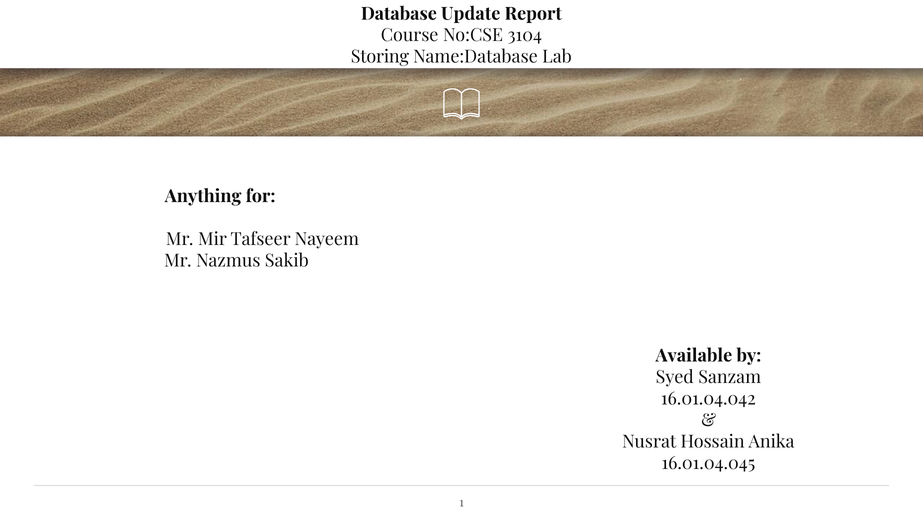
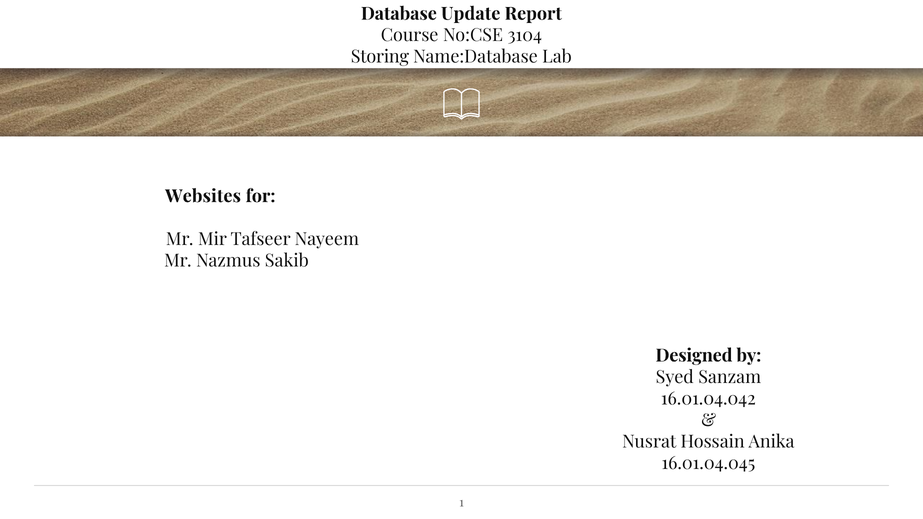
Anything: Anything -> Websites
Available: Available -> Designed
